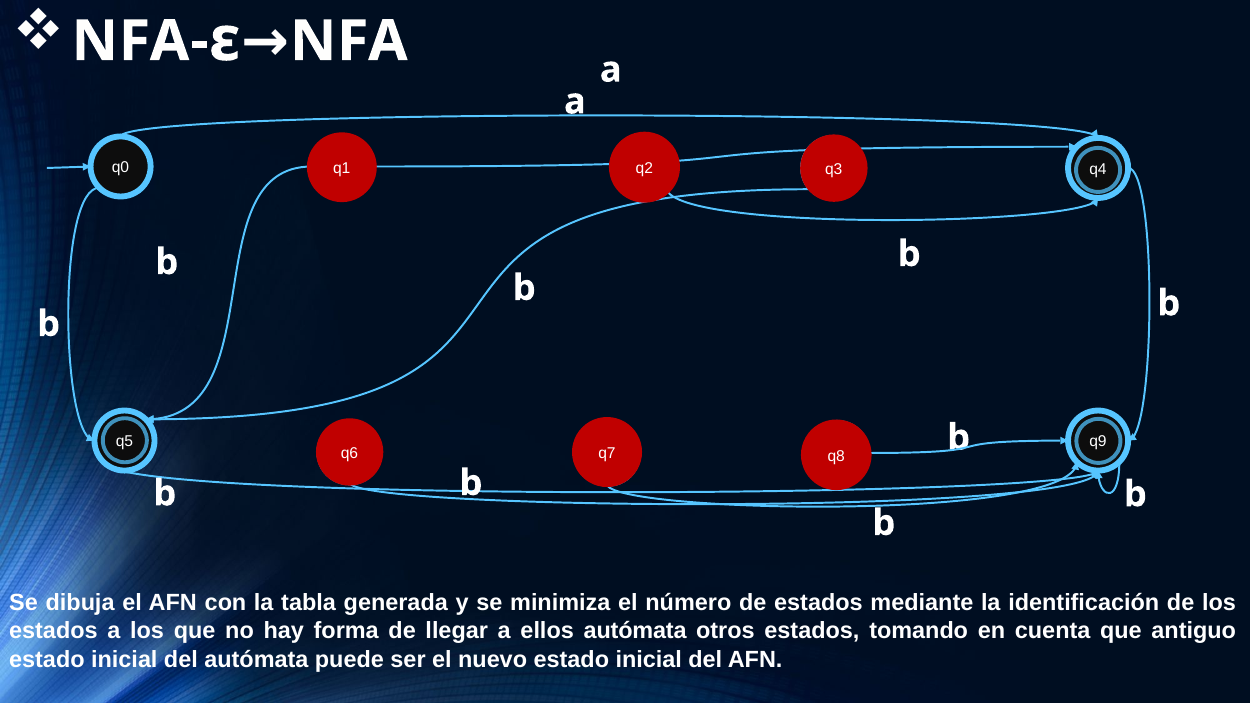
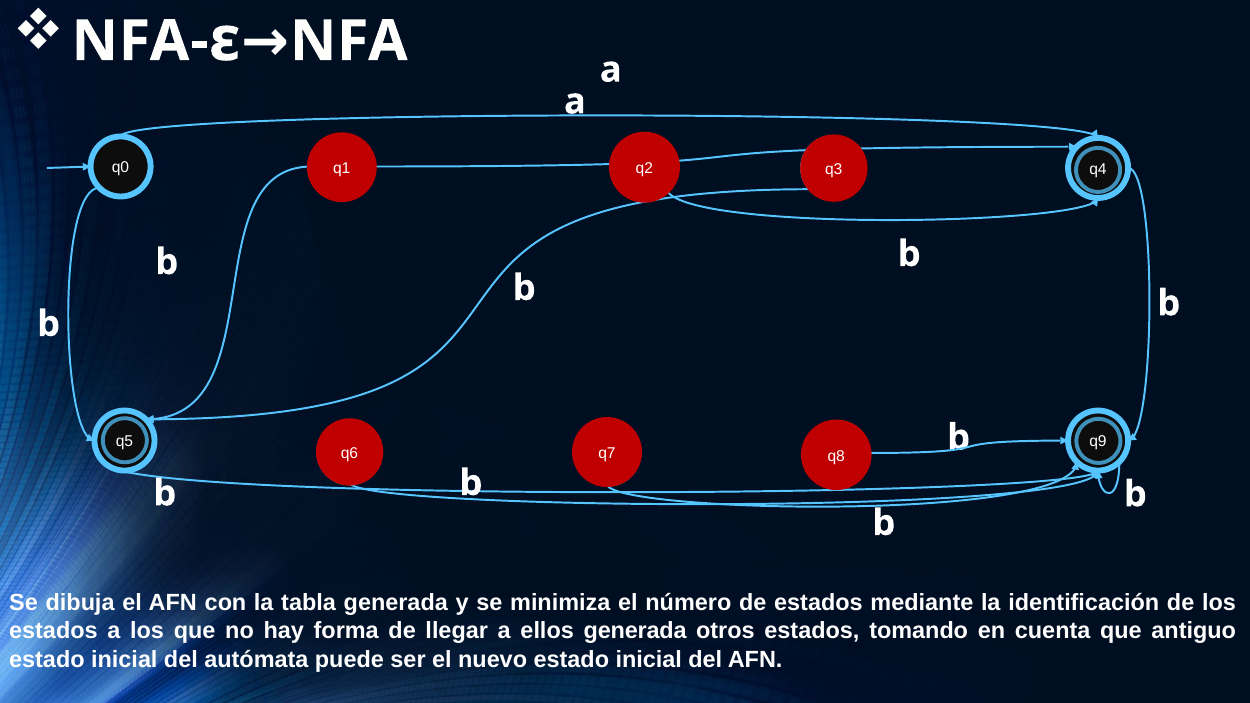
ellos autómata: autómata -> generada
